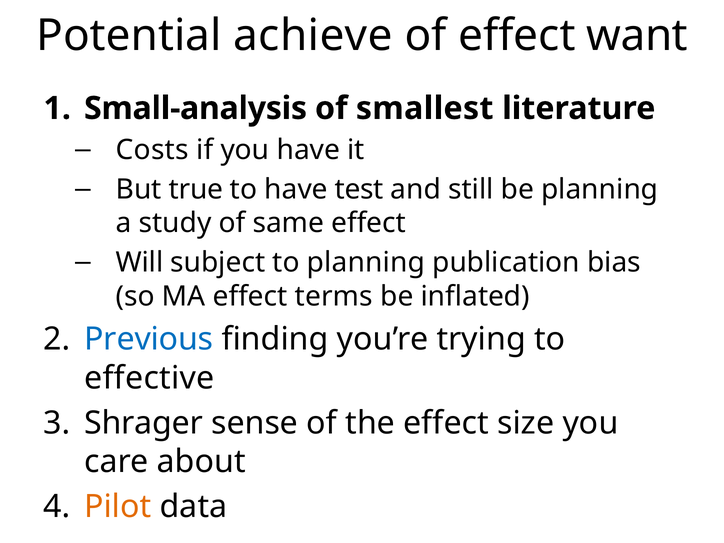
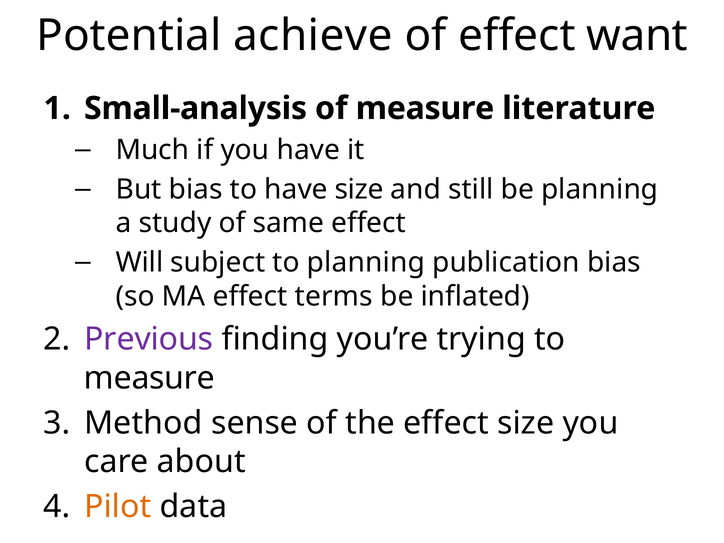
of smallest: smallest -> measure
Costs: Costs -> Much
But true: true -> bias
have test: test -> size
Previous colour: blue -> purple
effective at (149, 378): effective -> measure
Shrager: Shrager -> Method
